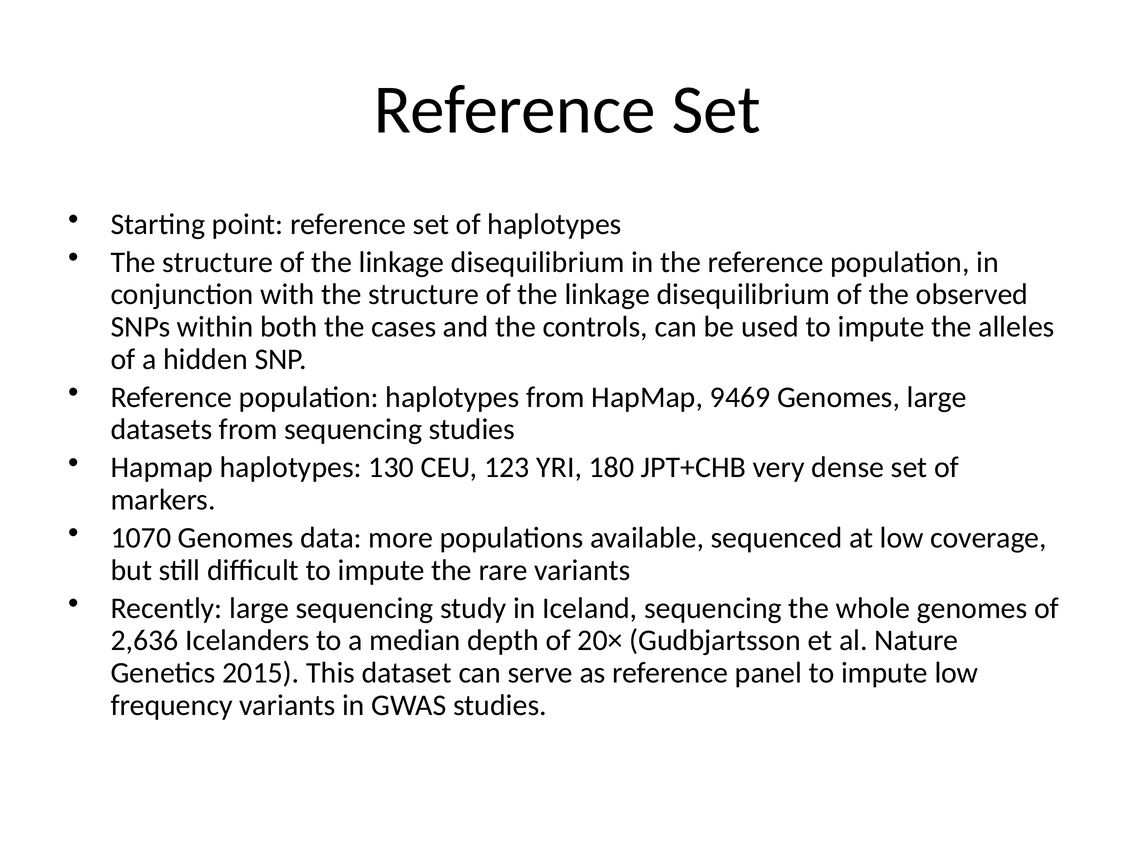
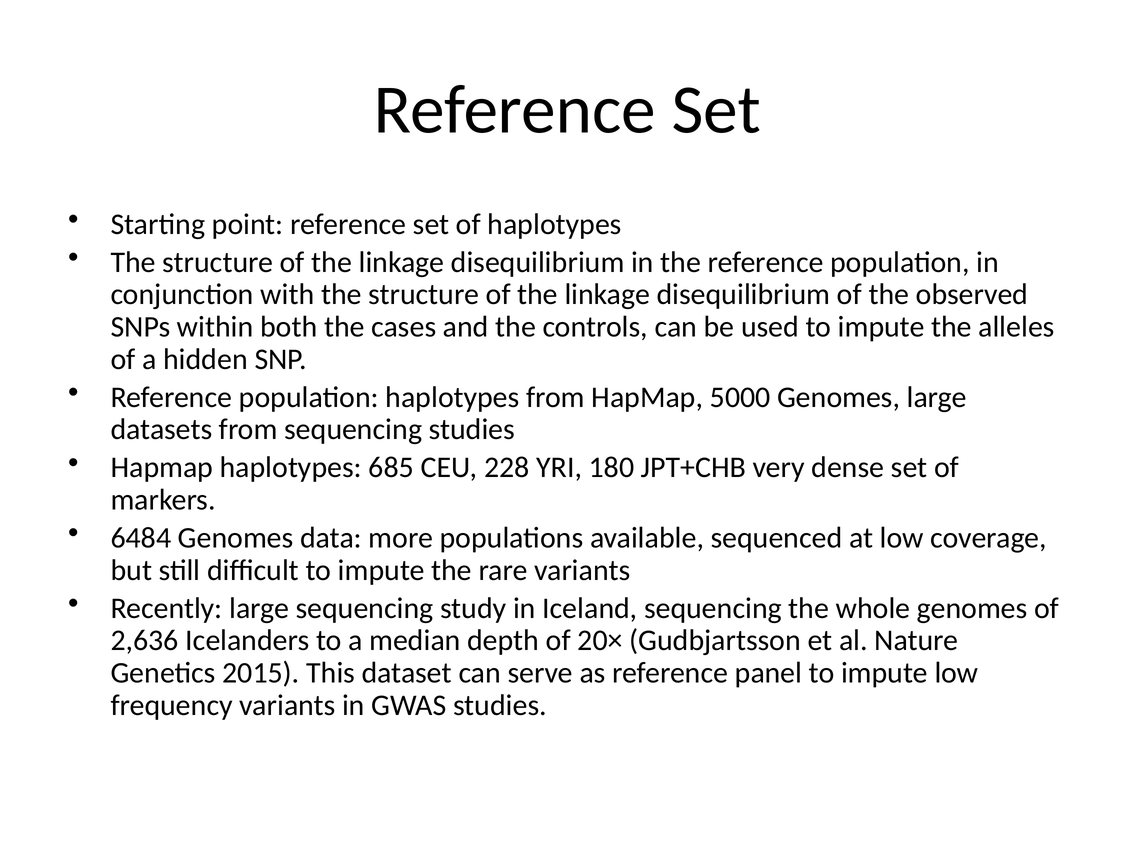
9469: 9469 -> 5000
130: 130 -> 685
123: 123 -> 228
1070: 1070 -> 6484
